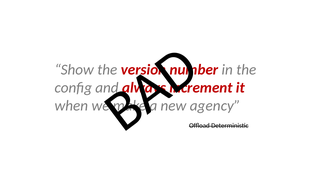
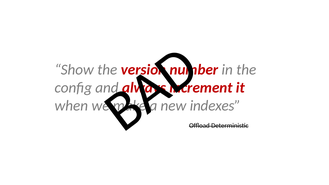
agency: agency -> indexes
